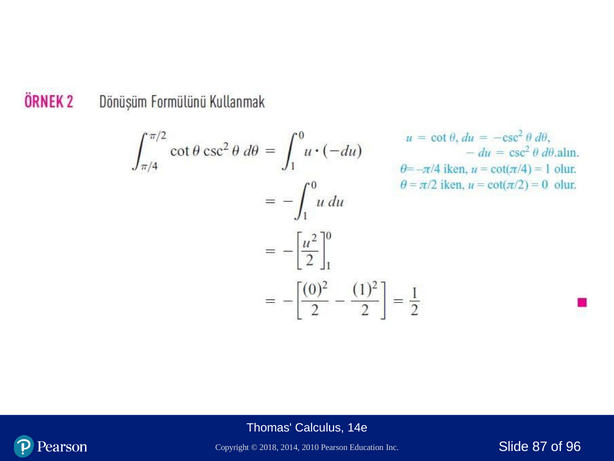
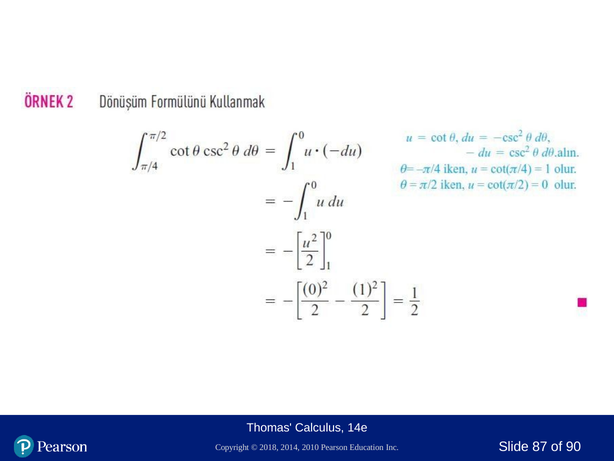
96: 96 -> 90
